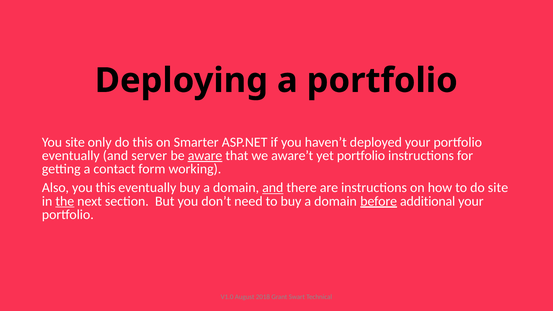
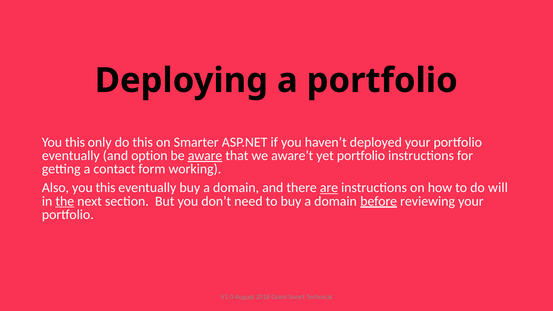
site at (75, 142): site -> this
server: server -> option
and at (273, 188) underline: present -> none
are underline: none -> present
do site: site -> will
additional: additional -> reviewing
